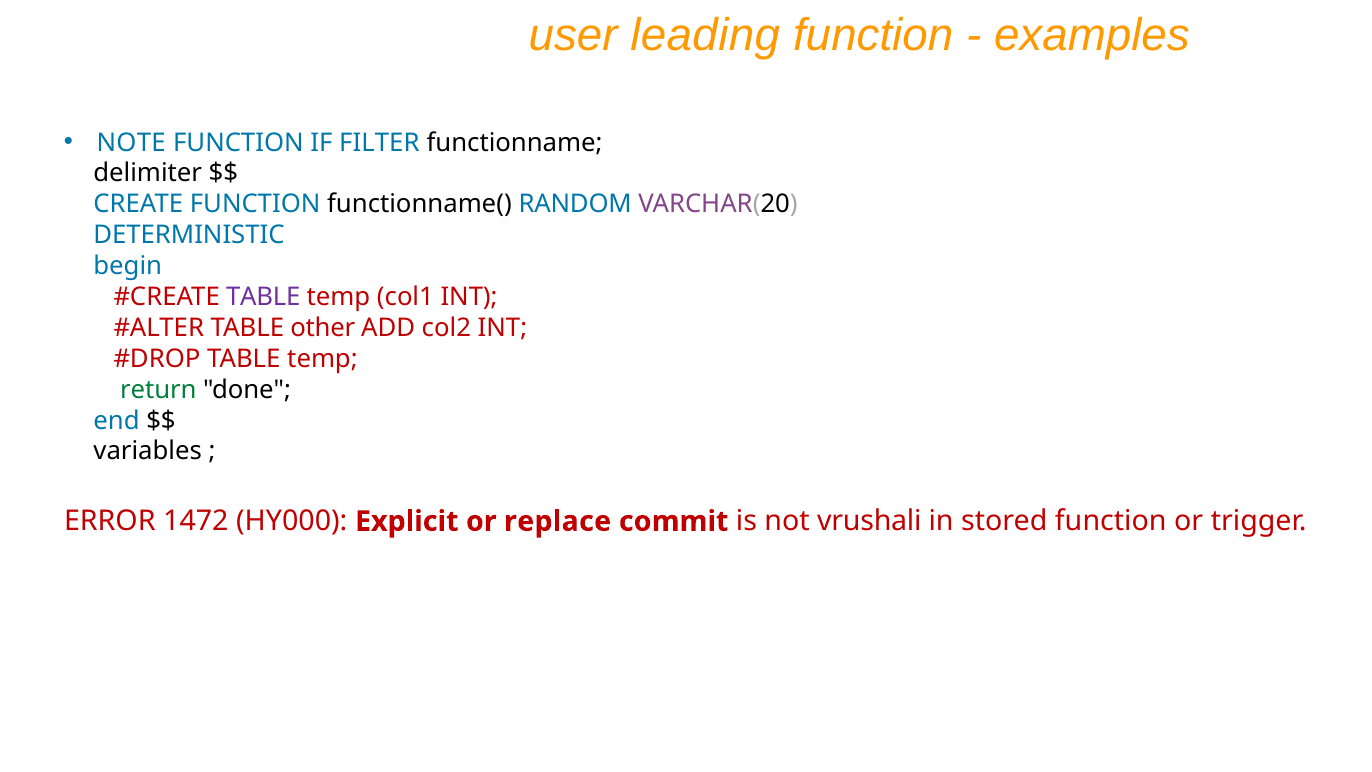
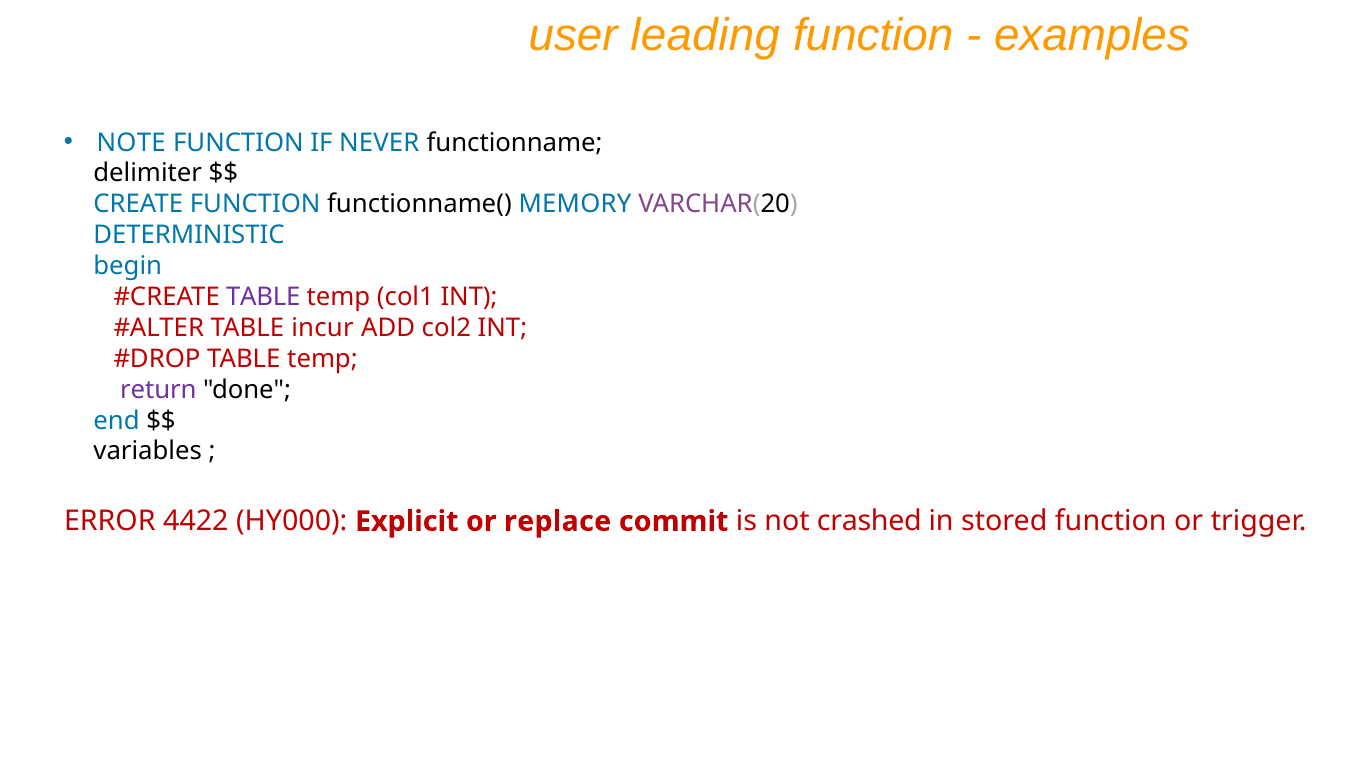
FILTER: FILTER -> NEVER
RANDOM: RANDOM -> MEMORY
other: other -> incur
return colour: green -> purple
1472: 1472 -> 4422
vrushali: vrushali -> crashed
